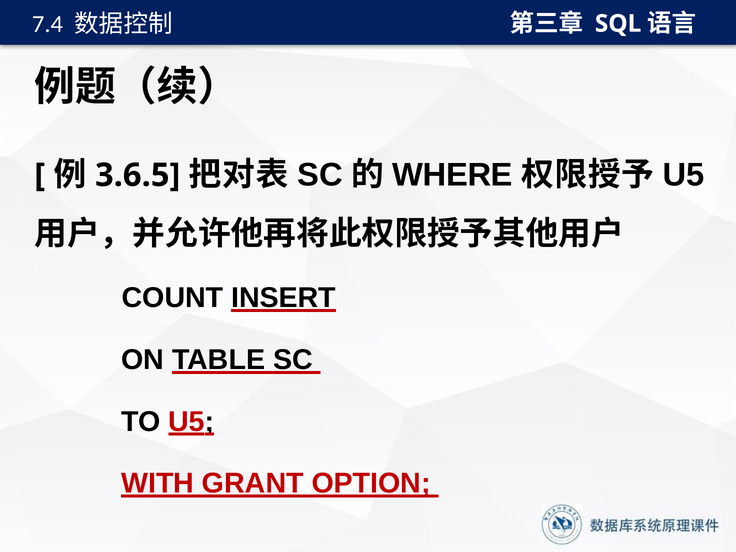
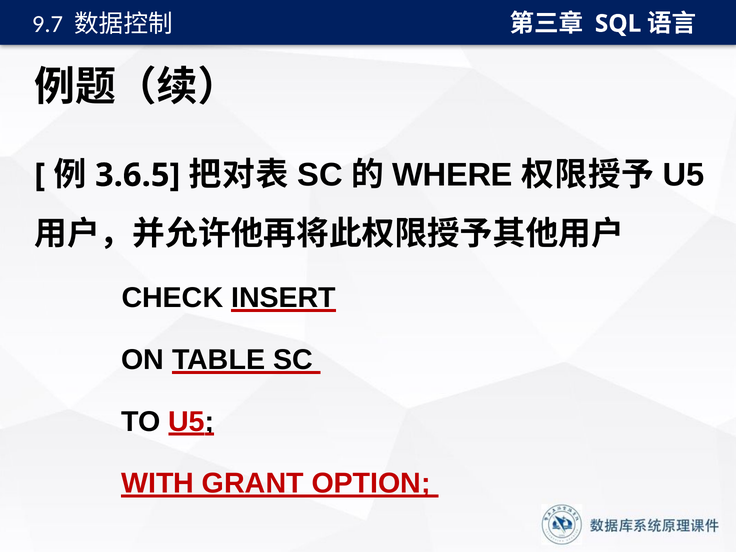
7.4: 7.4 -> 9.7
COUNT: COUNT -> CHECK
